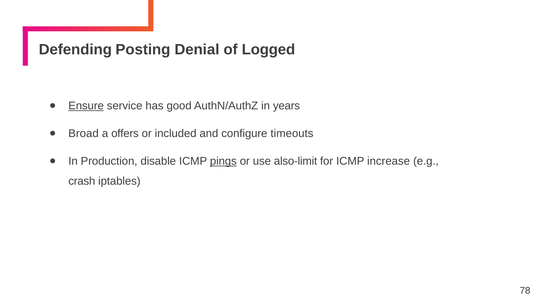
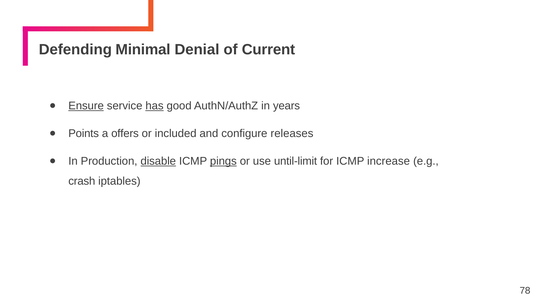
Posting: Posting -> Minimal
Logged: Logged -> Current
has underline: none -> present
Broad: Broad -> Points
timeouts: timeouts -> releases
disable underline: none -> present
also-limit: also-limit -> until-limit
